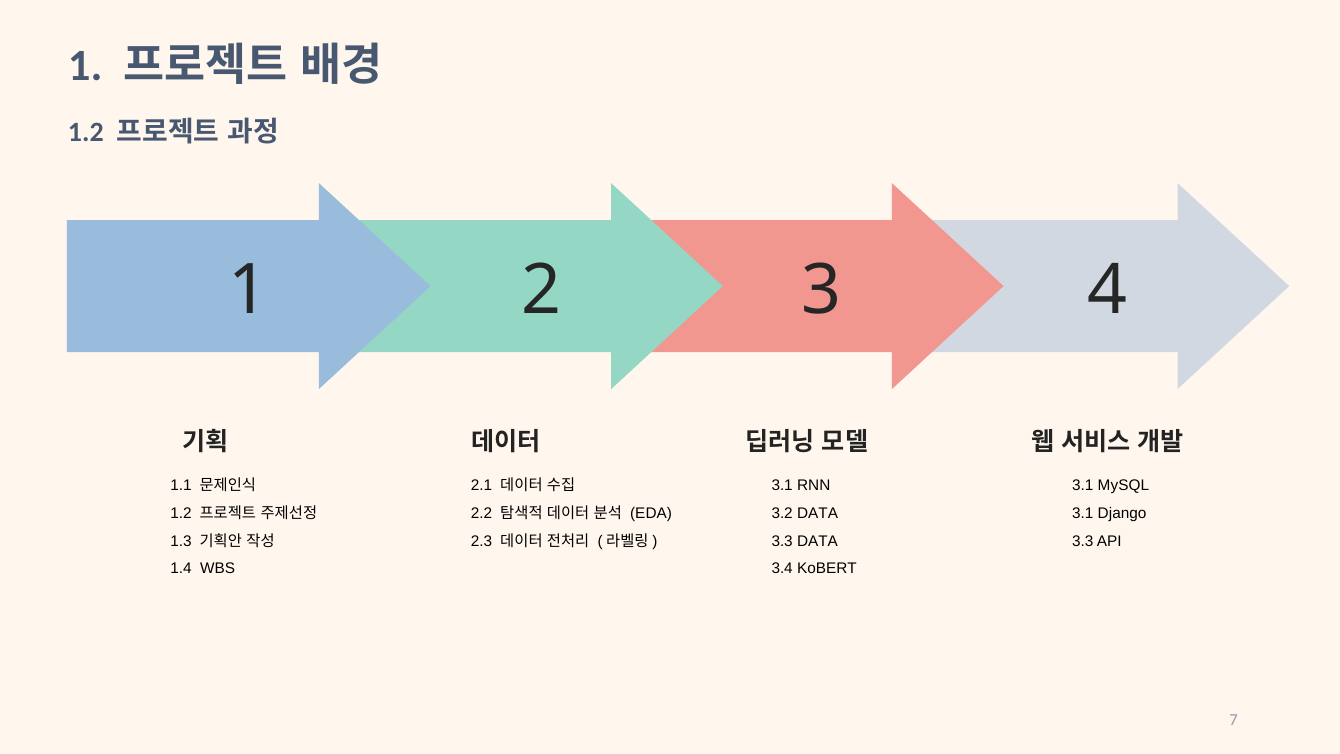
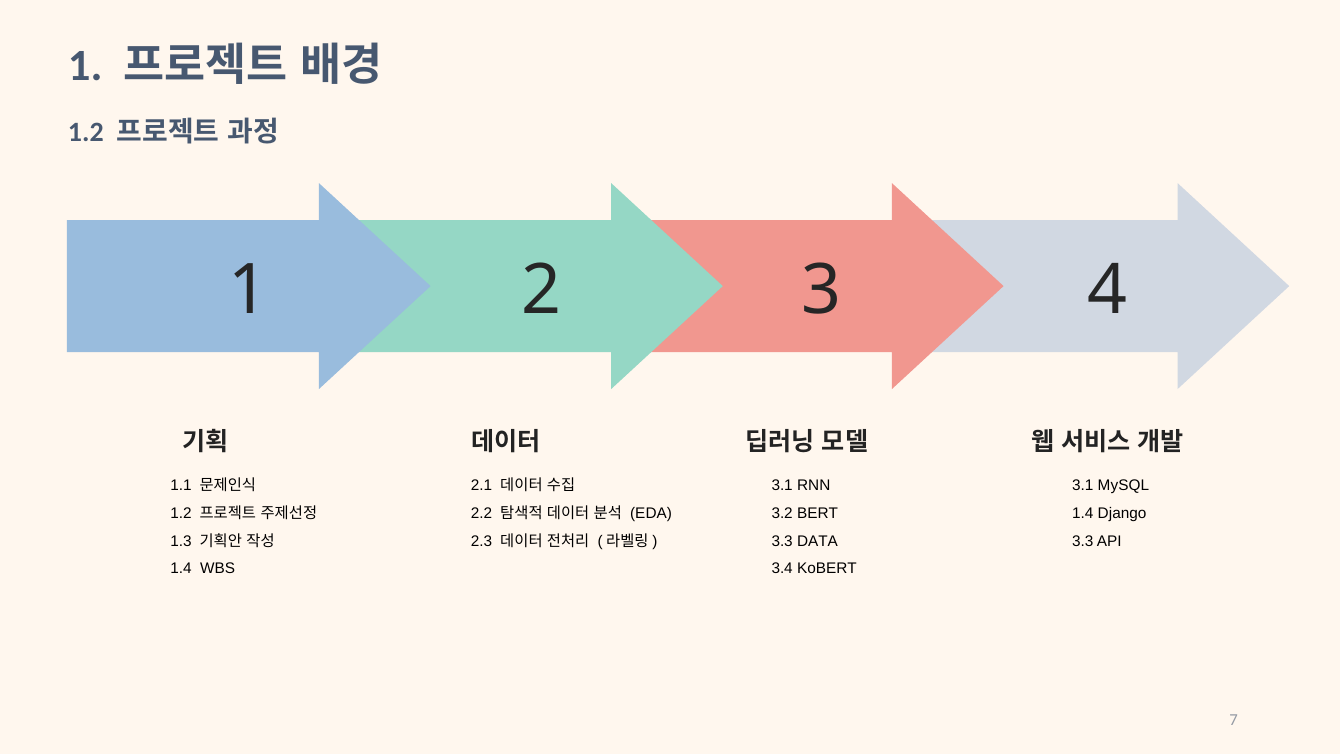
3.2 DATA: DATA -> BERT
3.1 at (1083, 513): 3.1 -> 1.4
